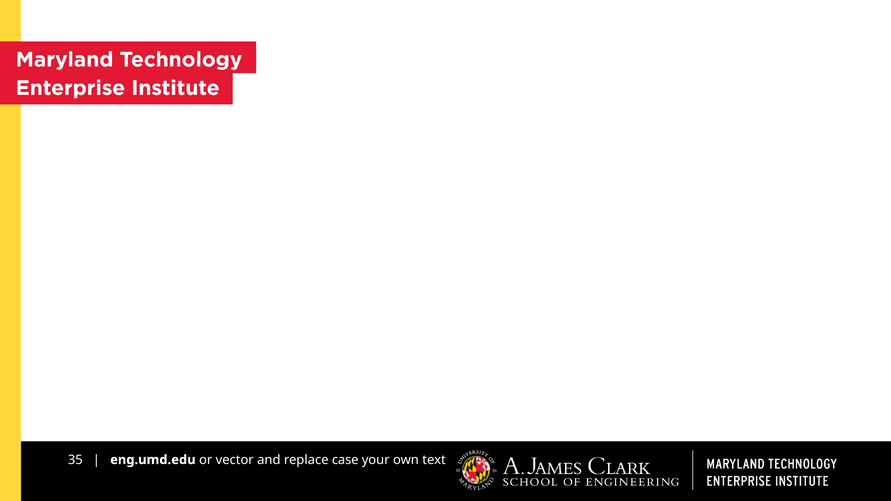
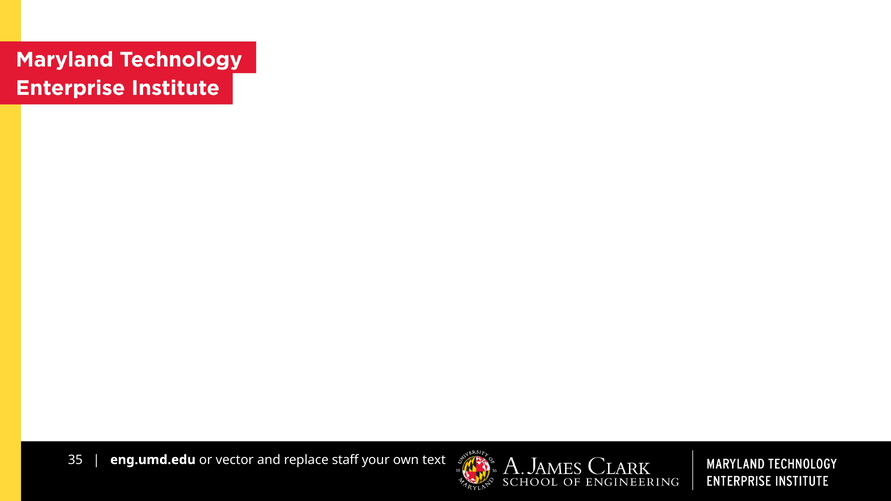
case: case -> staff
